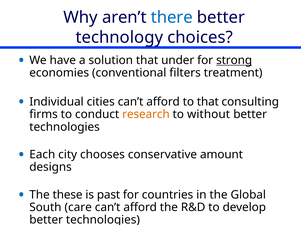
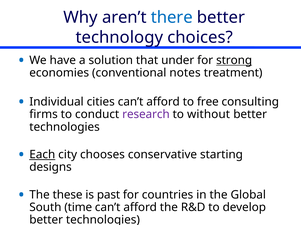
filters: filters -> notes
to that: that -> free
research colour: orange -> purple
Each underline: none -> present
amount: amount -> starting
care: care -> time
